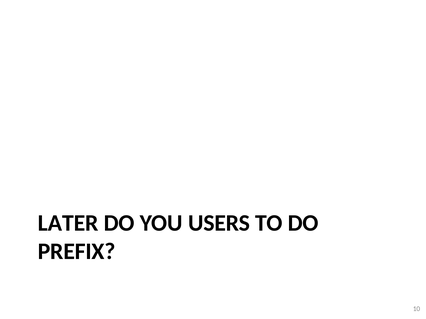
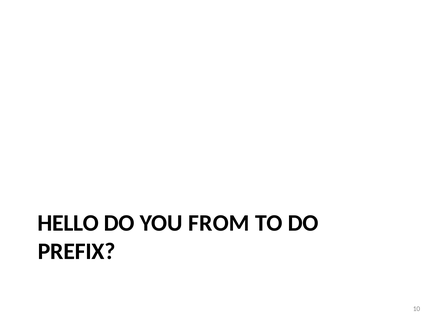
LATER: LATER -> HELLO
USERS: USERS -> FROM
